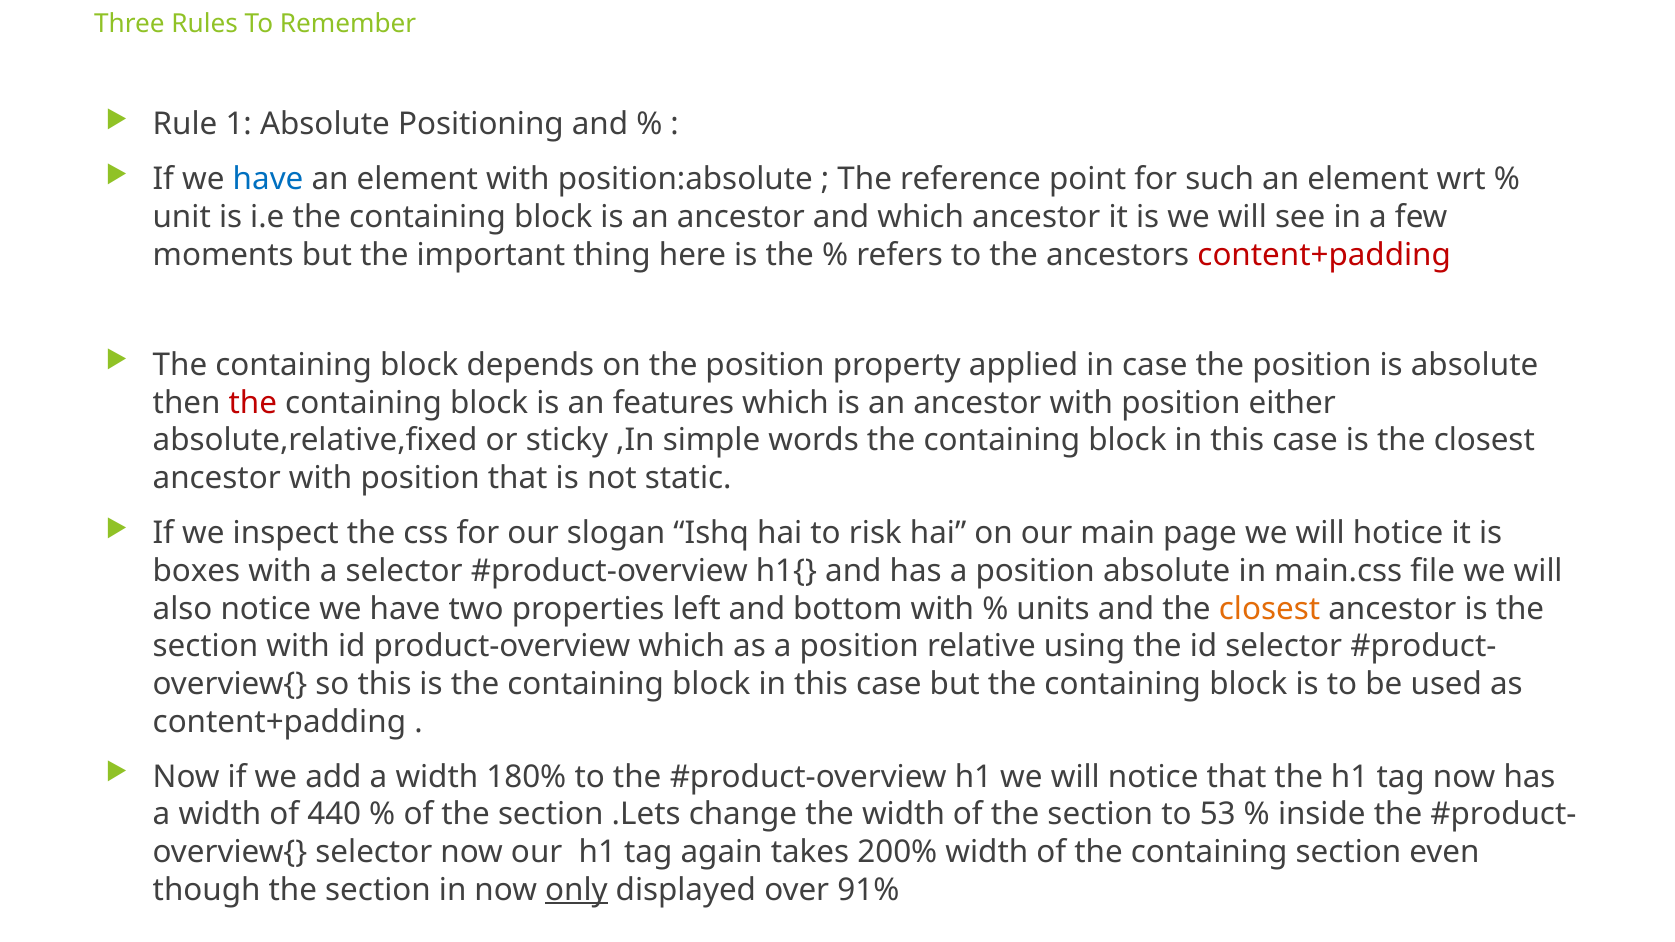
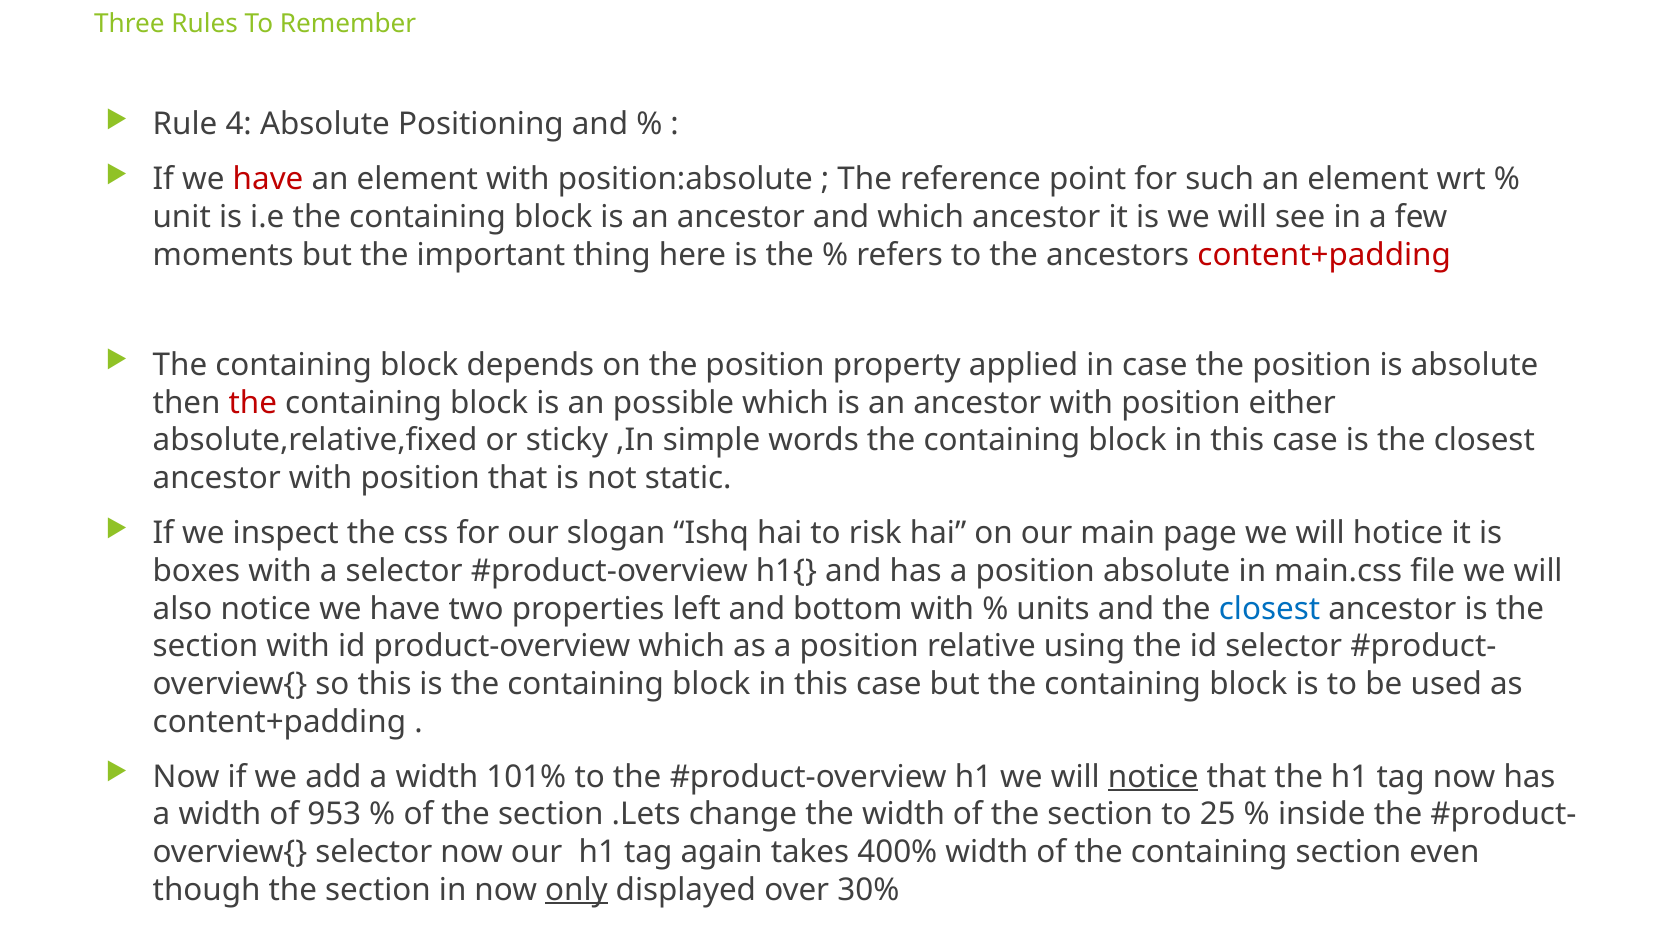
1: 1 -> 4
have at (268, 180) colour: blue -> red
features: features -> possible
closest at (1270, 609) colour: orange -> blue
180%: 180% -> 101%
notice at (1153, 777) underline: none -> present
440: 440 -> 953
53: 53 -> 25
200%: 200% -> 400%
91%: 91% -> 30%
